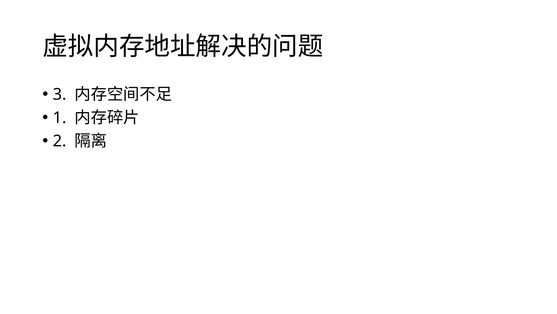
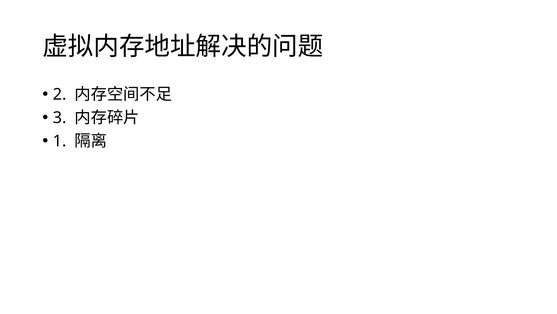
3: 3 -> 2
1: 1 -> 3
2: 2 -> 1
